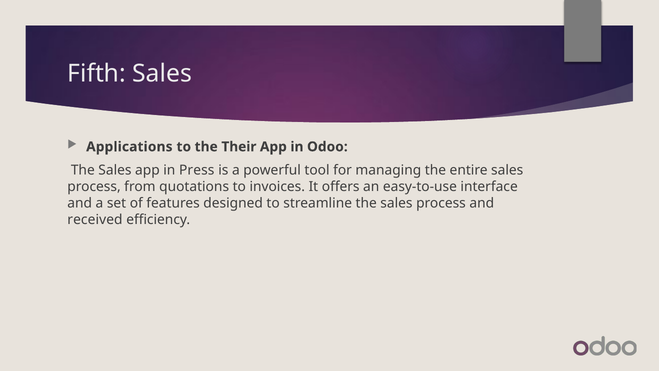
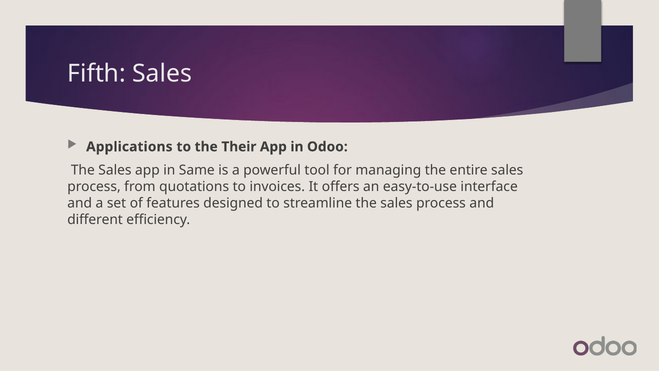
Press: Press -> Same
received: received -> different
